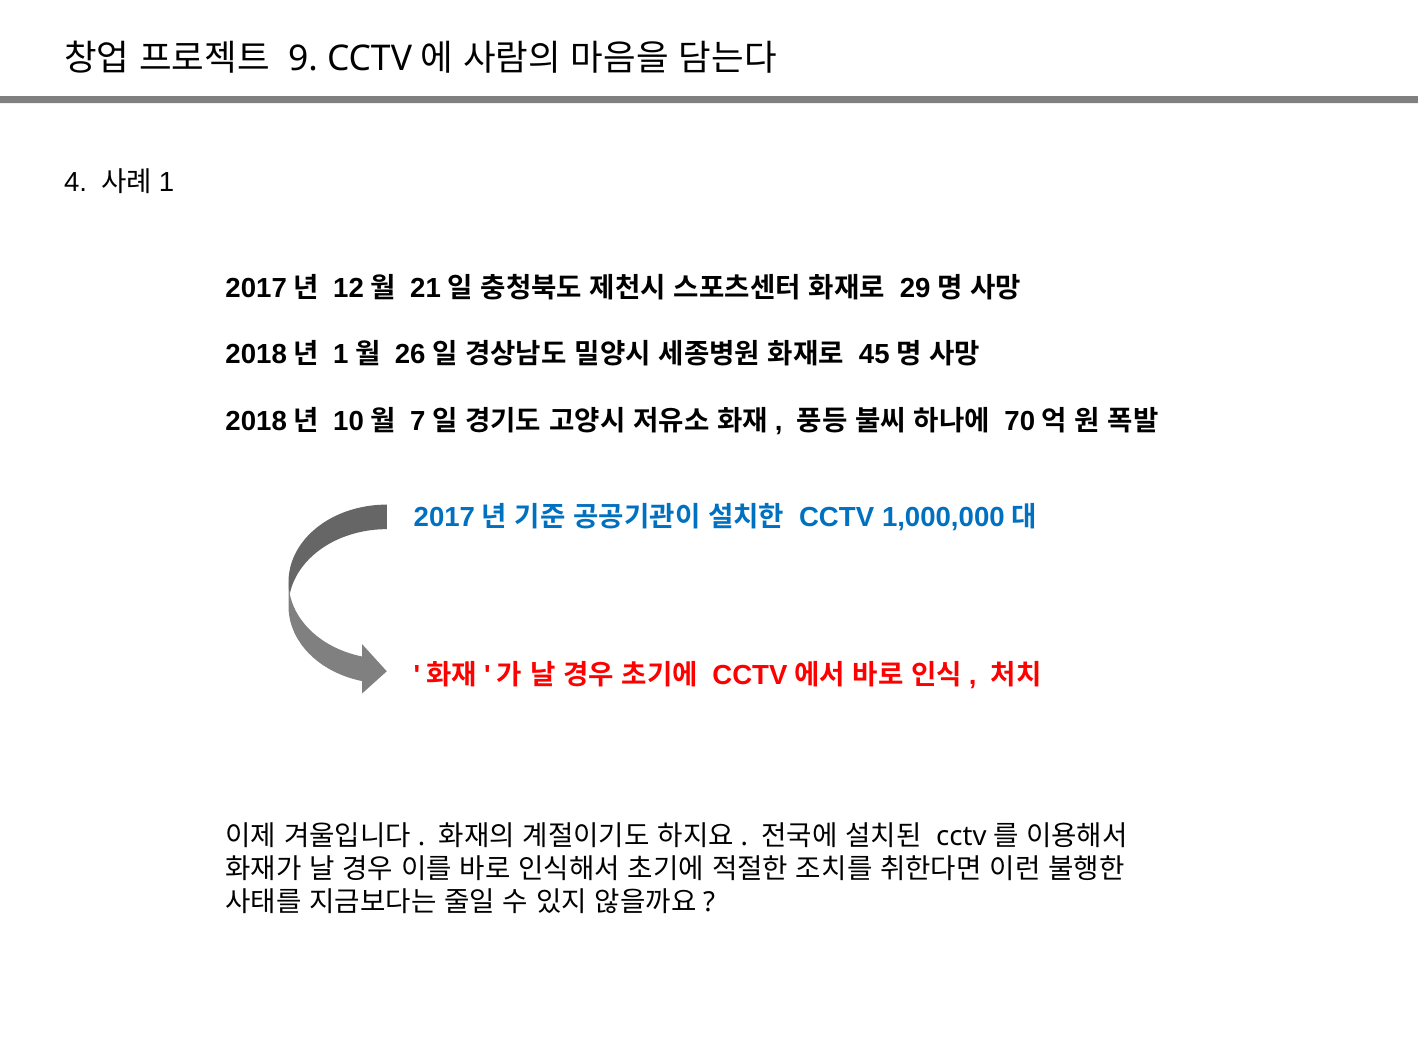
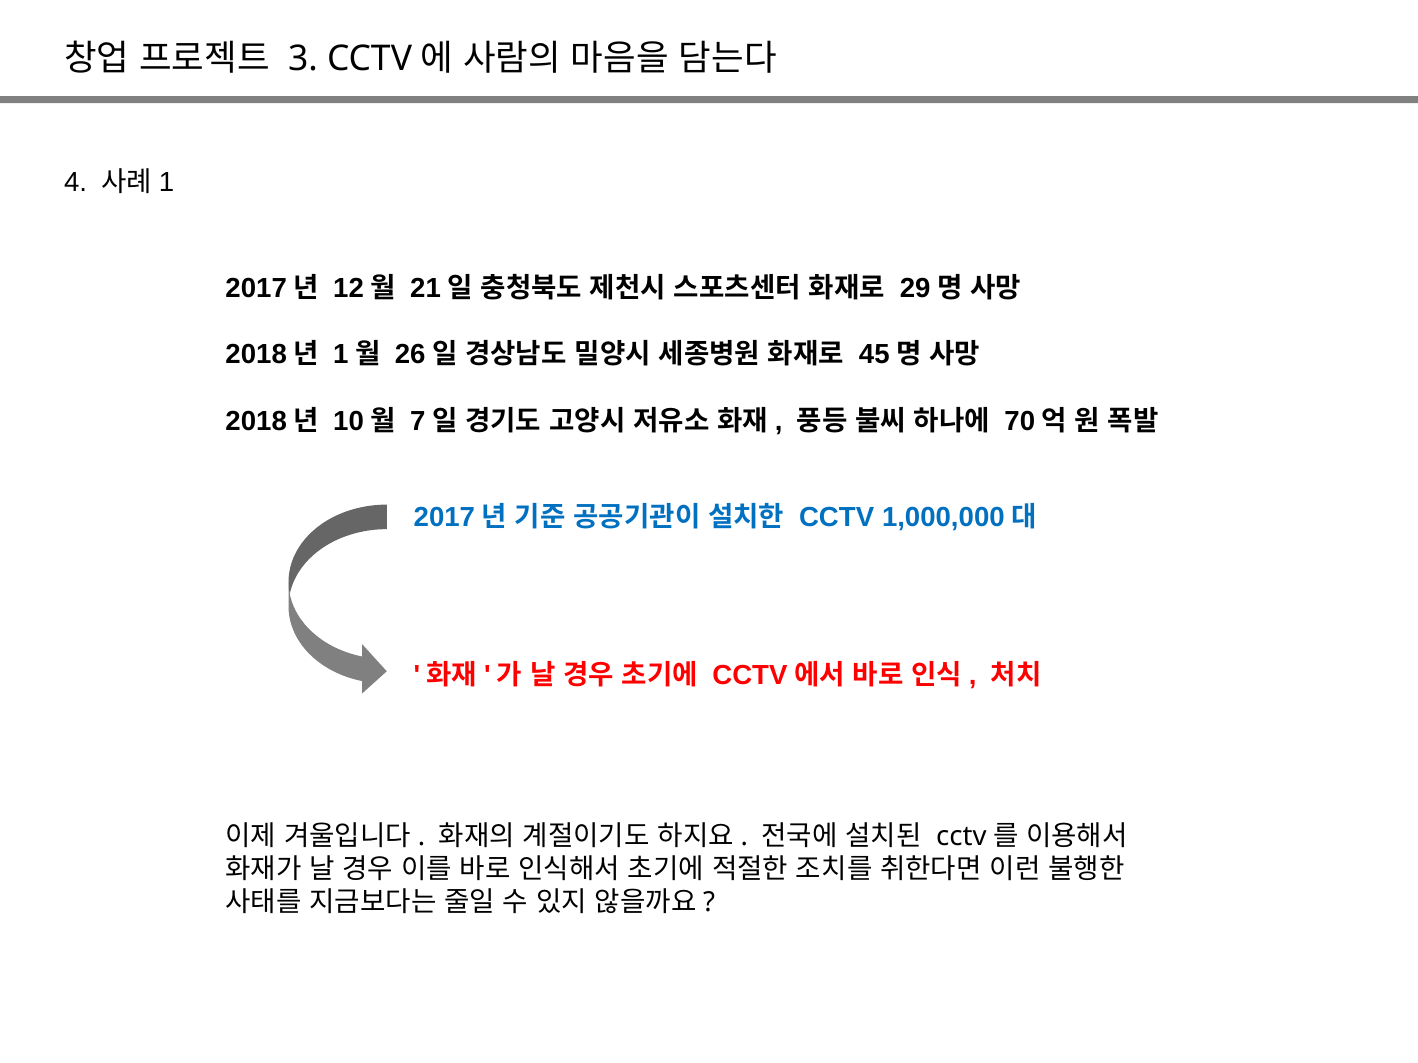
9: 9 -> 3
